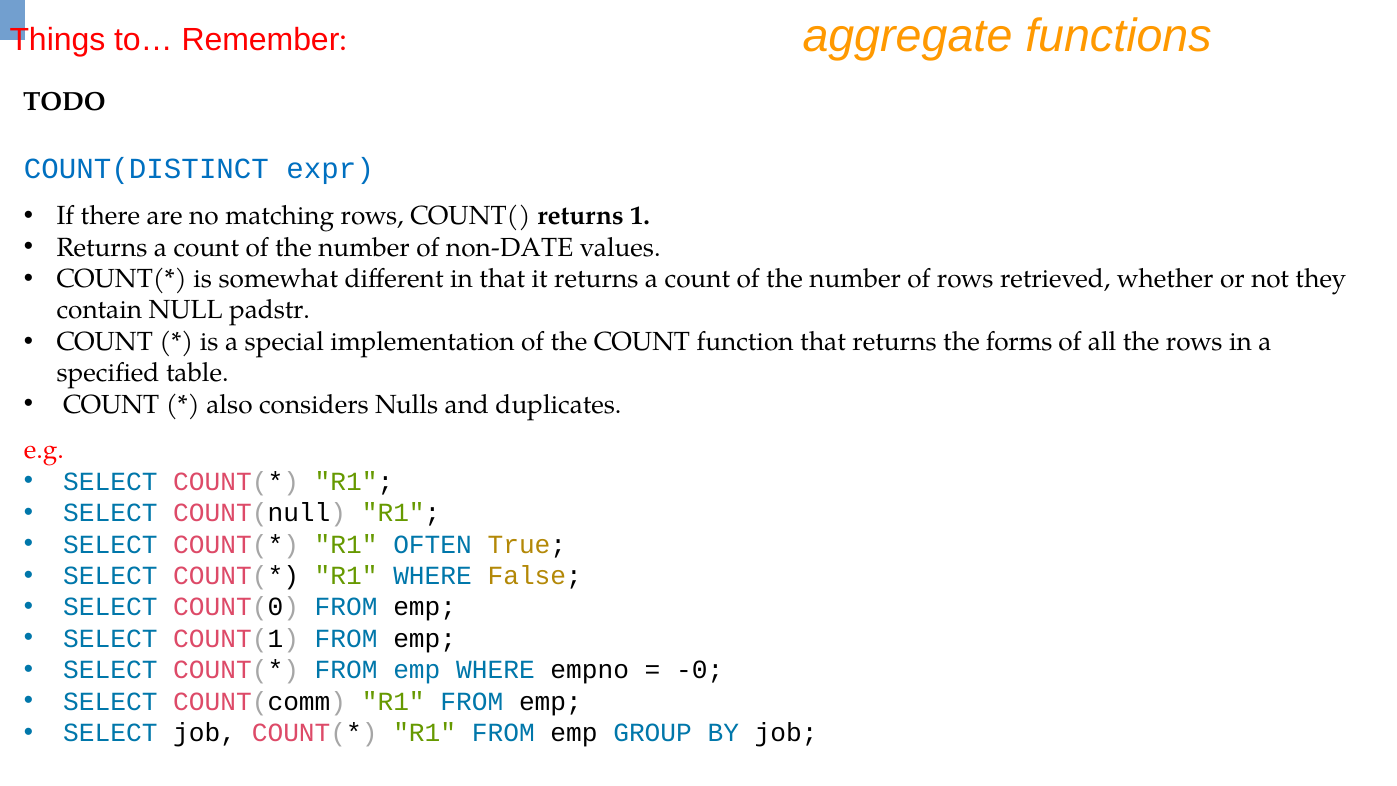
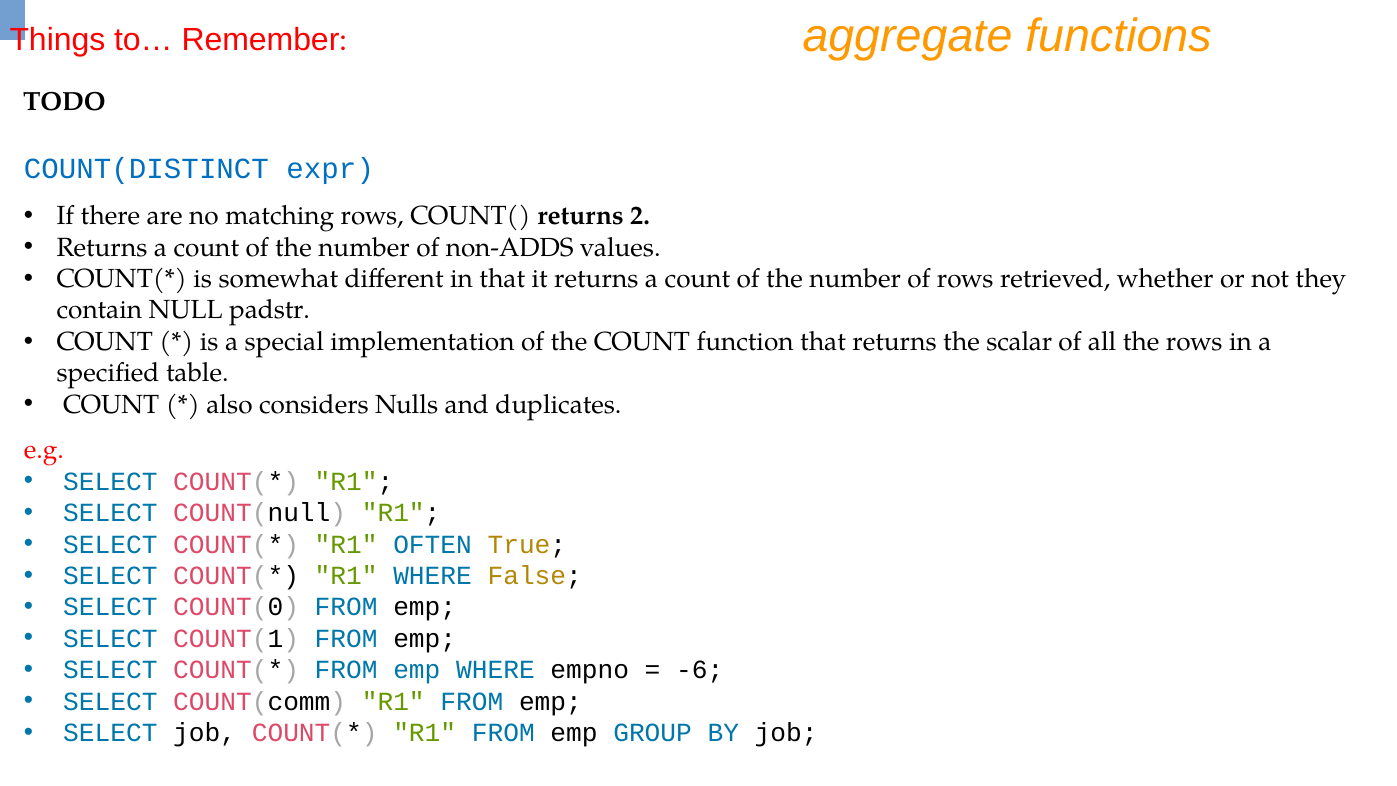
1: 1 -> 2
non-DATE: non-DATE -> non-ADDS
forms: forms -> scalar
-0: -0 -> -6
